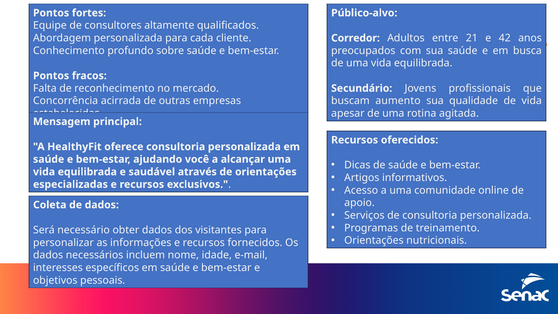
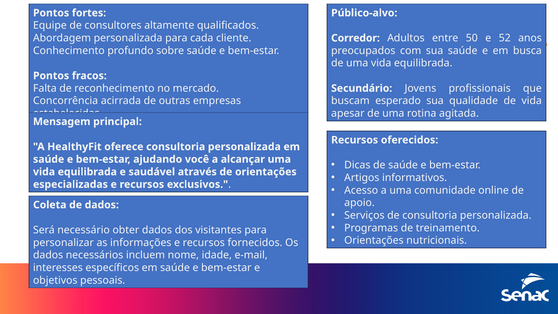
21: 21 -> 50
42: 42 -> 52
aumento: aumento -> esperado
